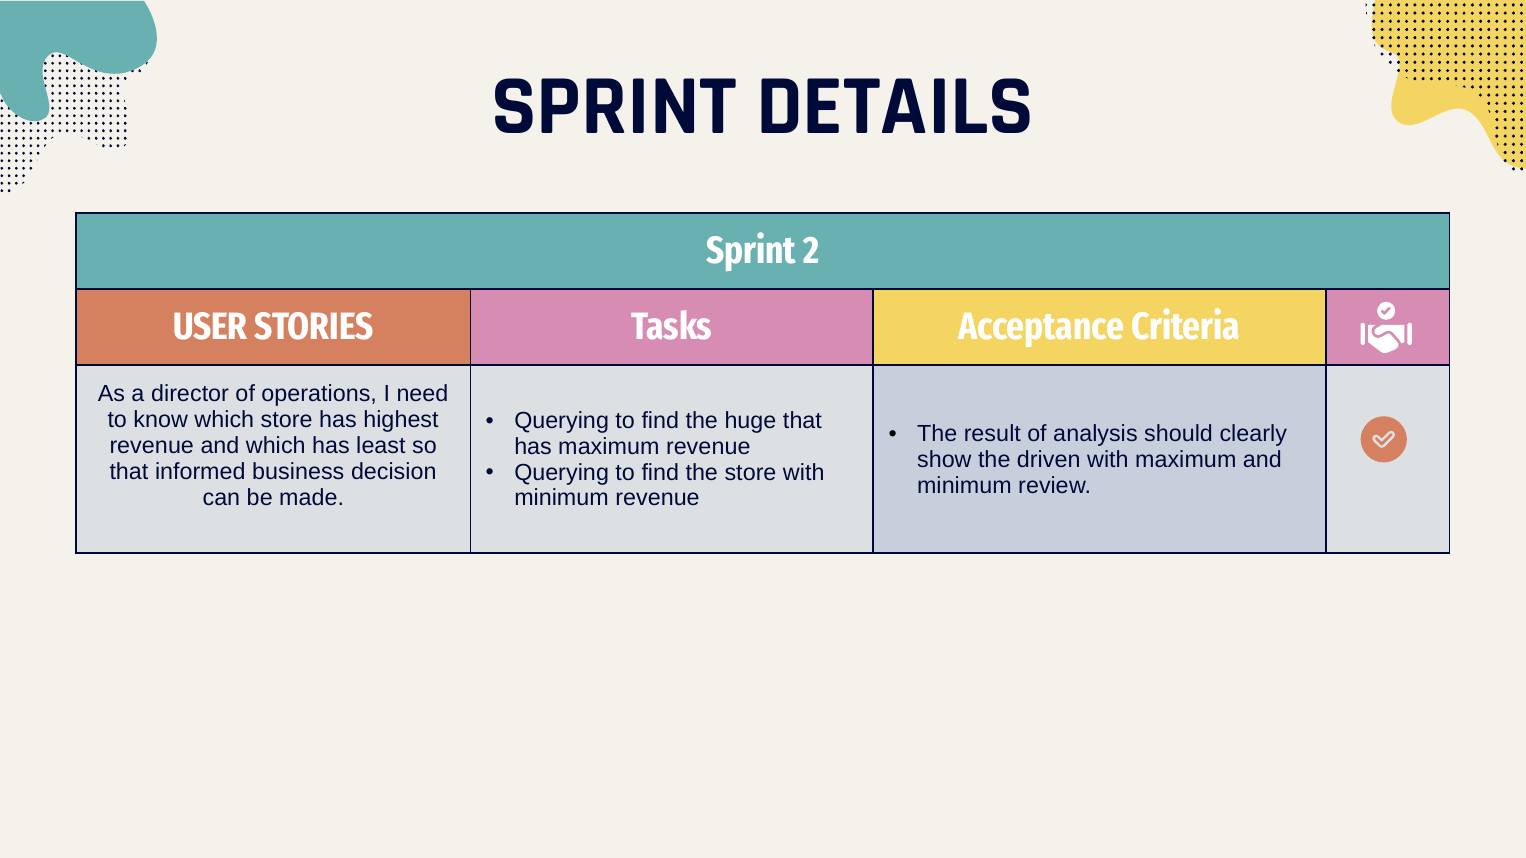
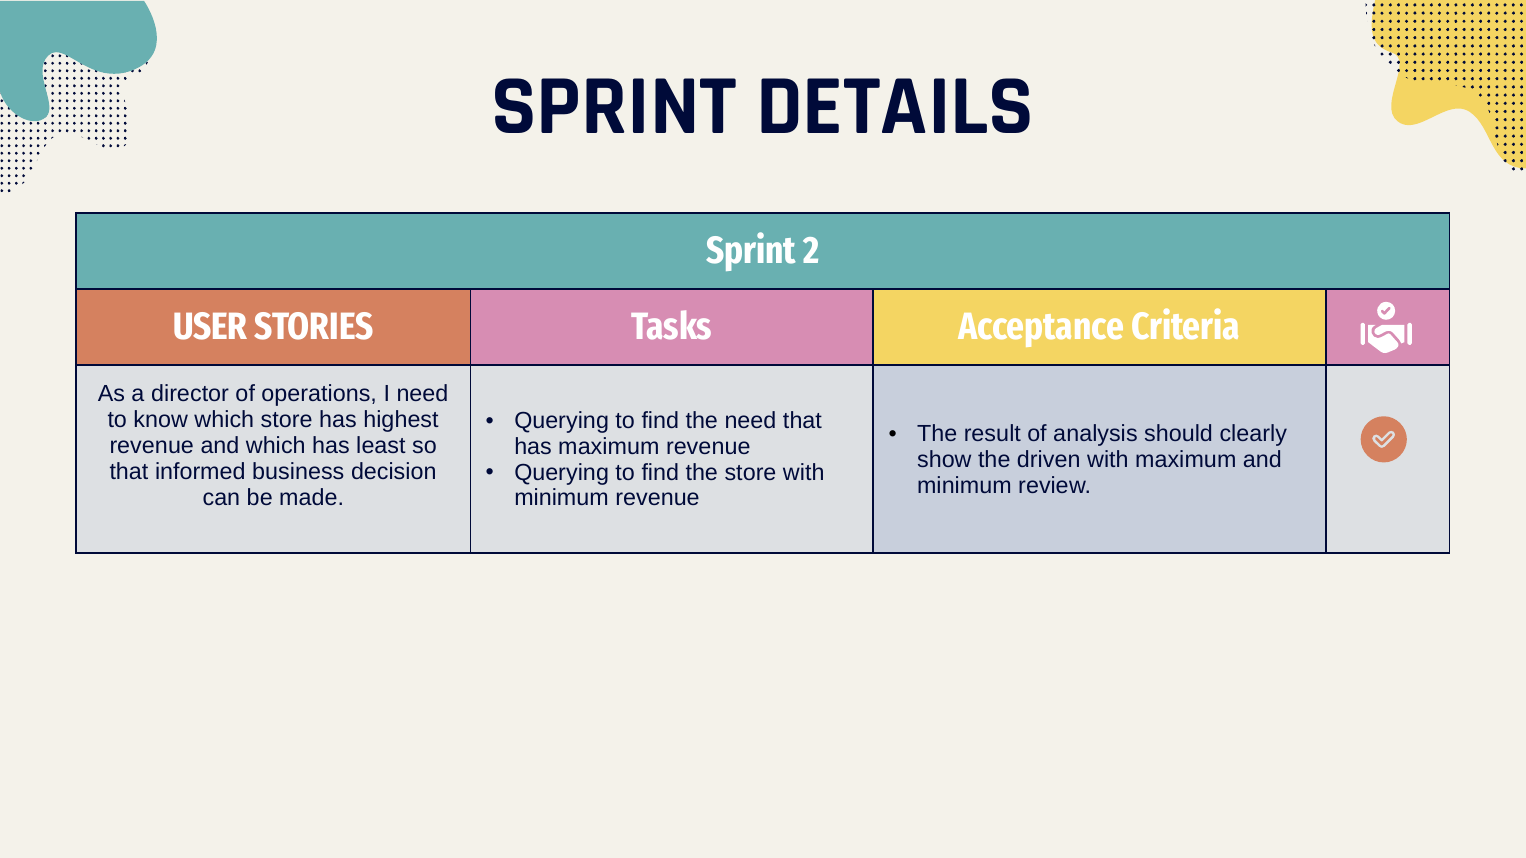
the huge: huge -> need
